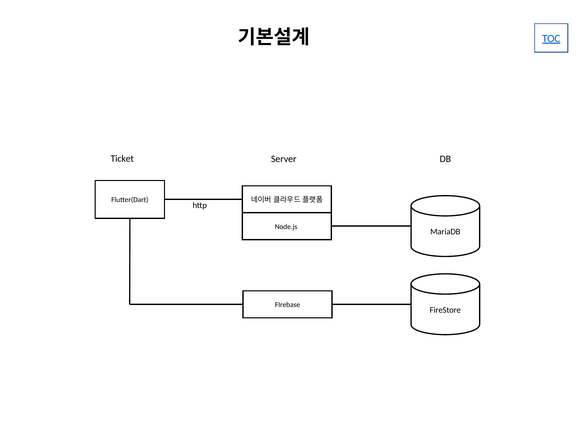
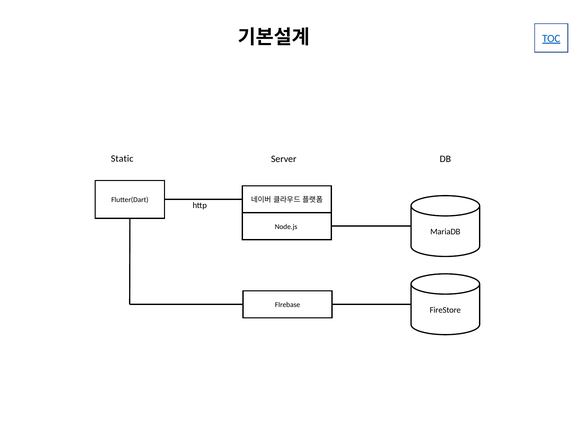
Ticket: Ticket -> Static
